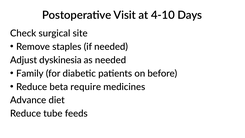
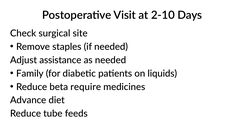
4-10: 4-10 -> 2-10
dyskinesia: dyskinesia -> assistance
before: before -> liquids
